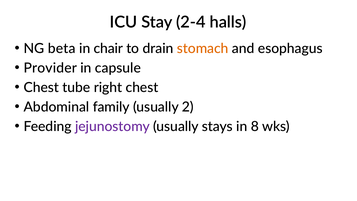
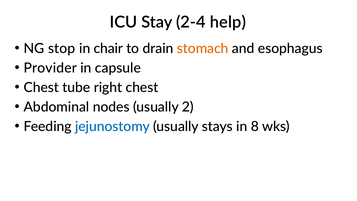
halls: halls -> help
beta: beta -> stop
family: family -> nodes
jejunostomy colour: purple -> blue
